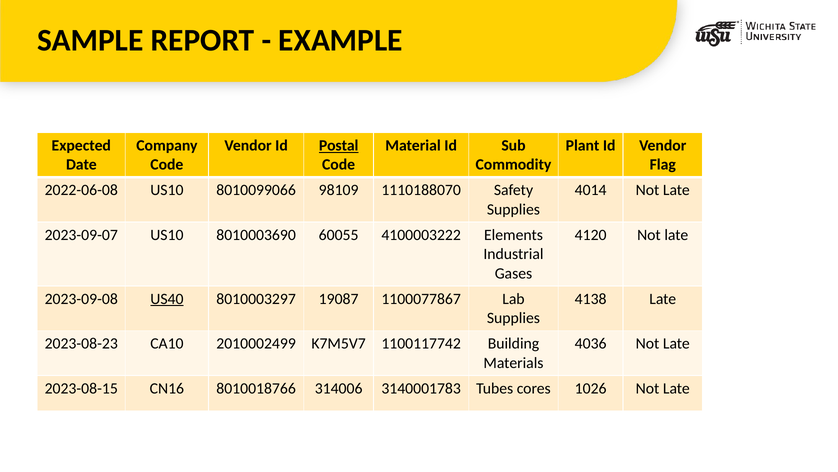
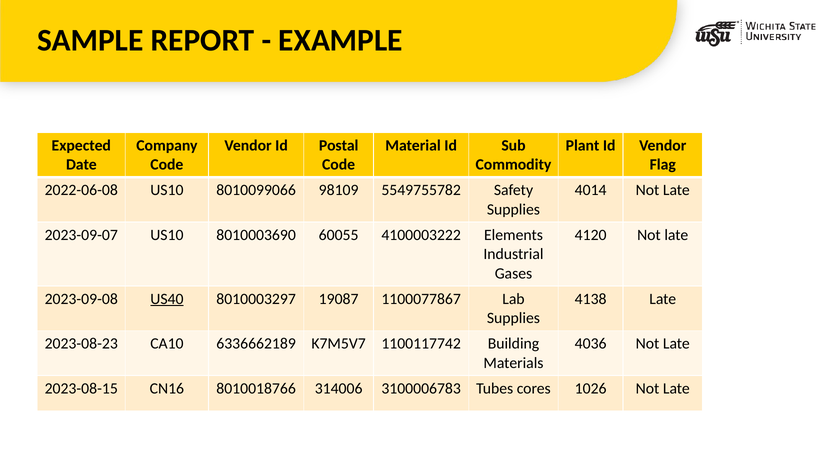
Postal underline: present -> none
1110188070: 1110188070 -> 5549755782
2010002499: 2010002499 -> 6336662189
3140001783: 3140001783 -> 3100006783
